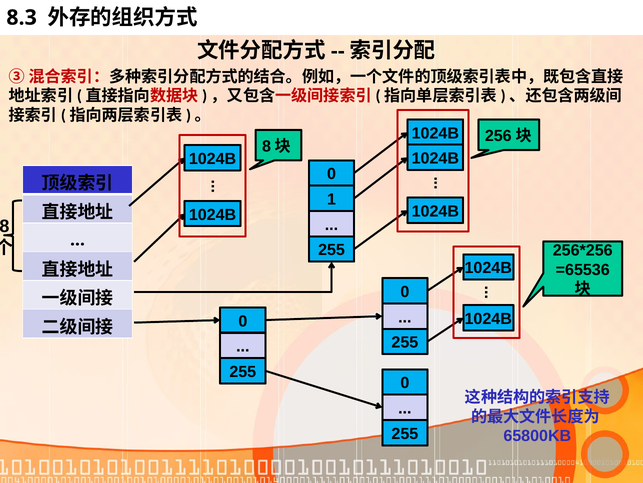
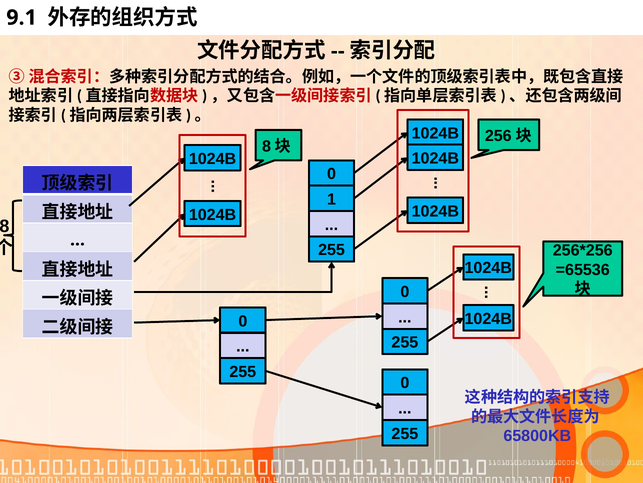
8.3: 8.3 -> 9.1
